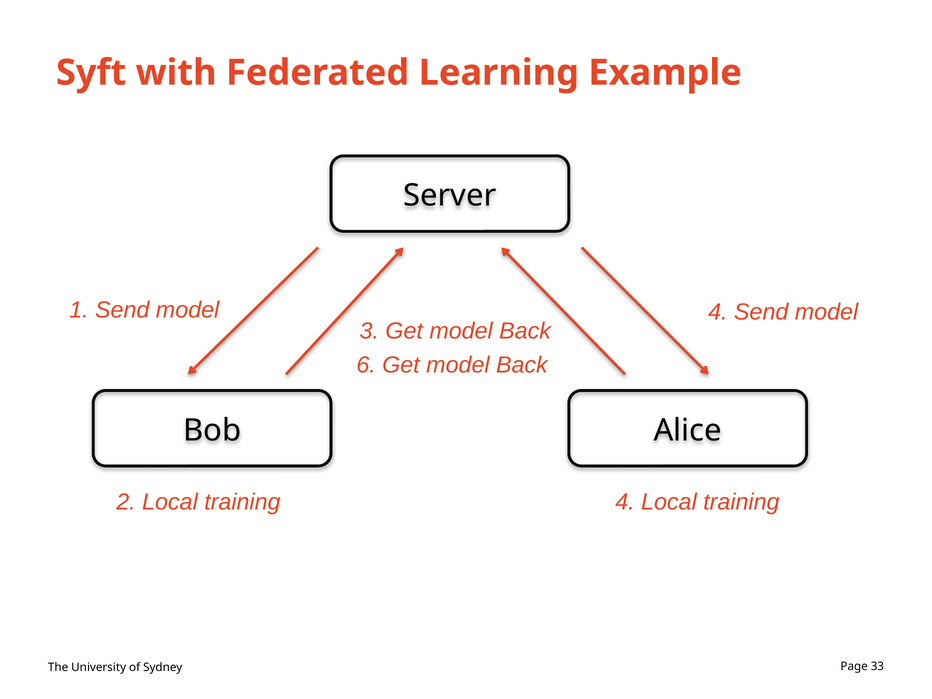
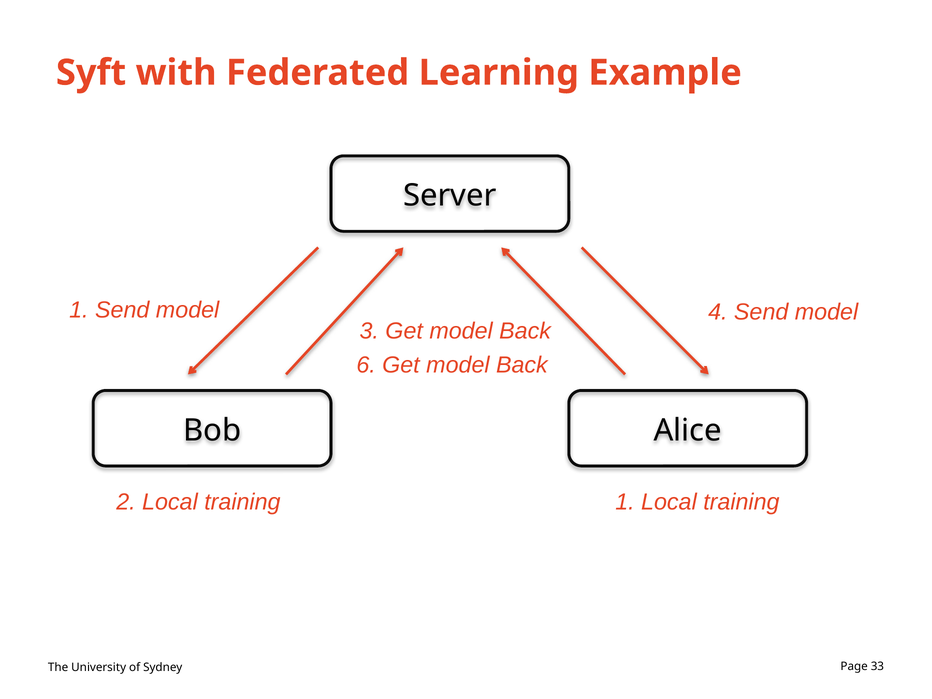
2 Local training 4: 4 -> 1
